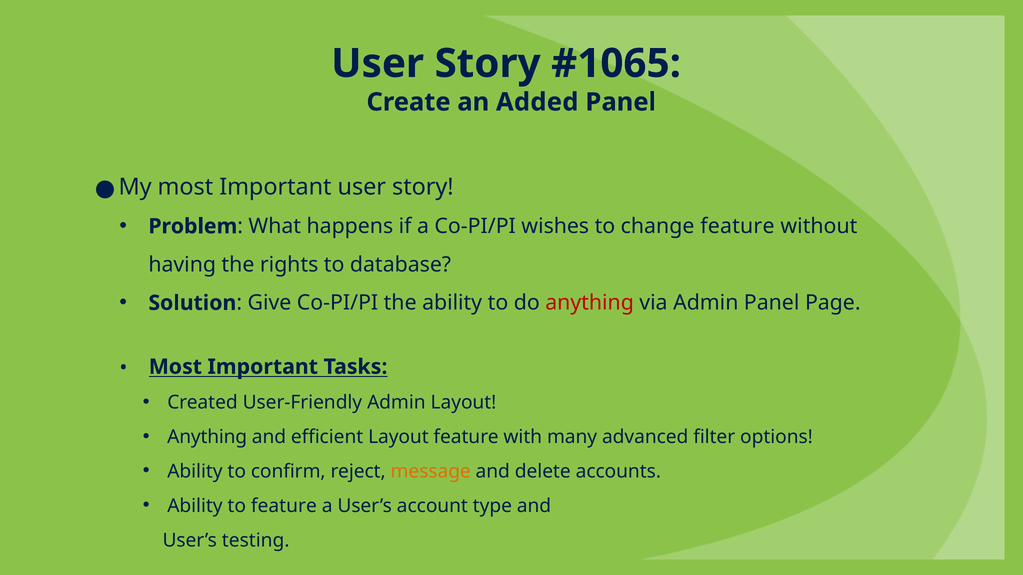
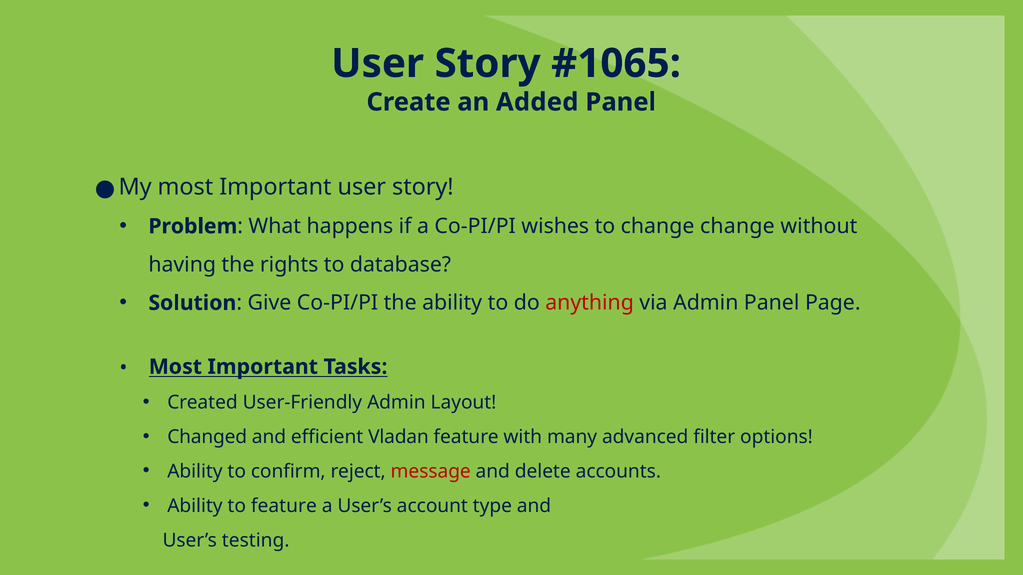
change feature: feature -> change
Anything at (207, 437): Anything -> Changed
efficient Layout: Layout -> Vladan
message colour: orange -> red
